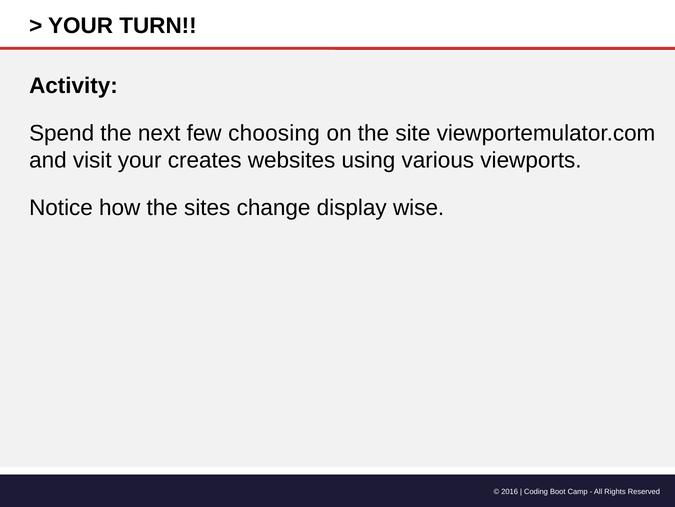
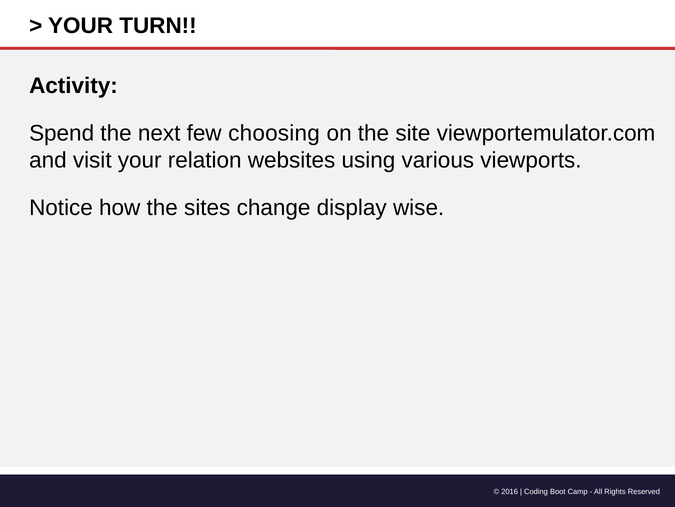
creates: creates -> relation
